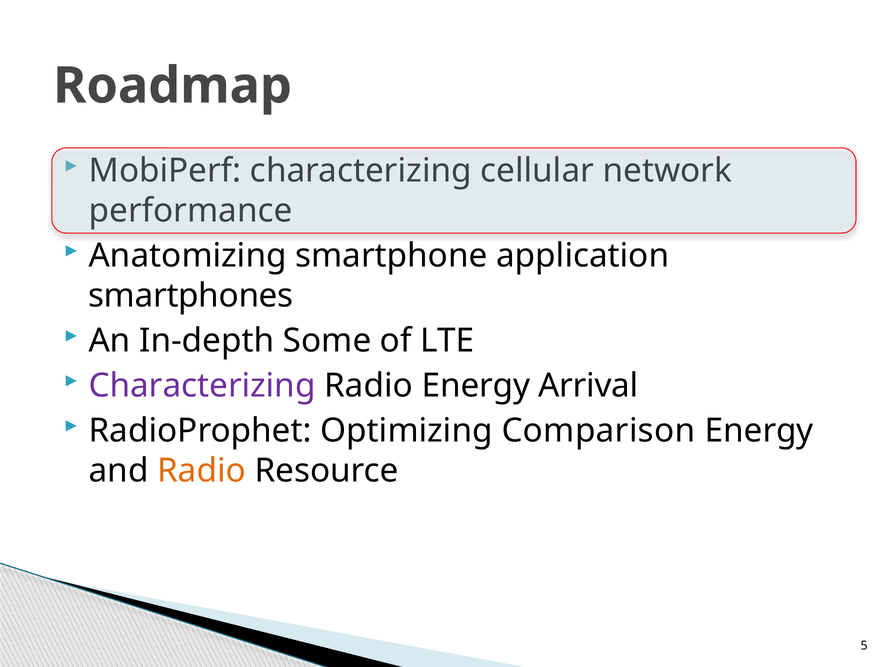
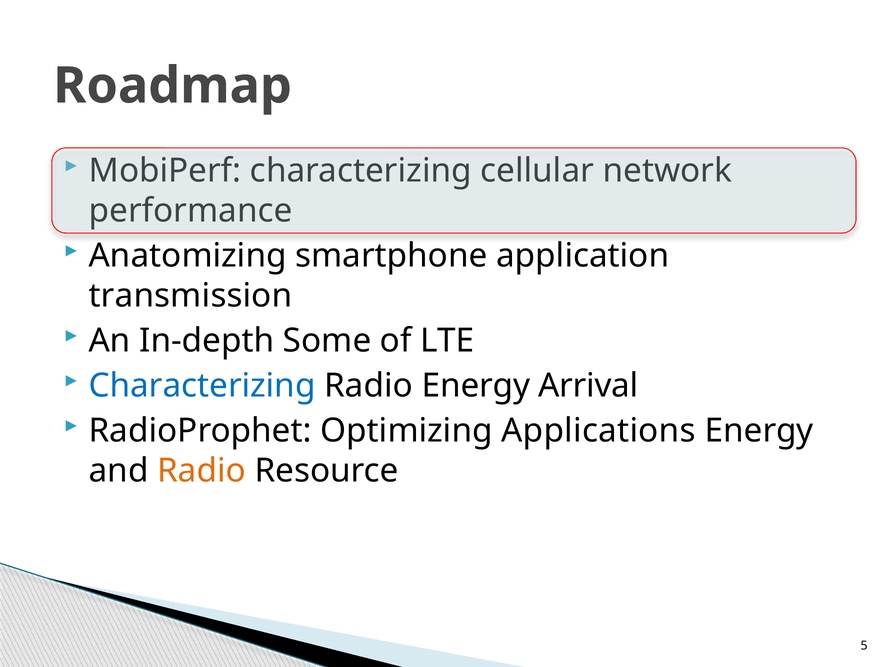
smartphones: smartphones -> transmission
Characterizing at (202, 386) colour: purple -> blue
Comparison: Comparison -> Applications
